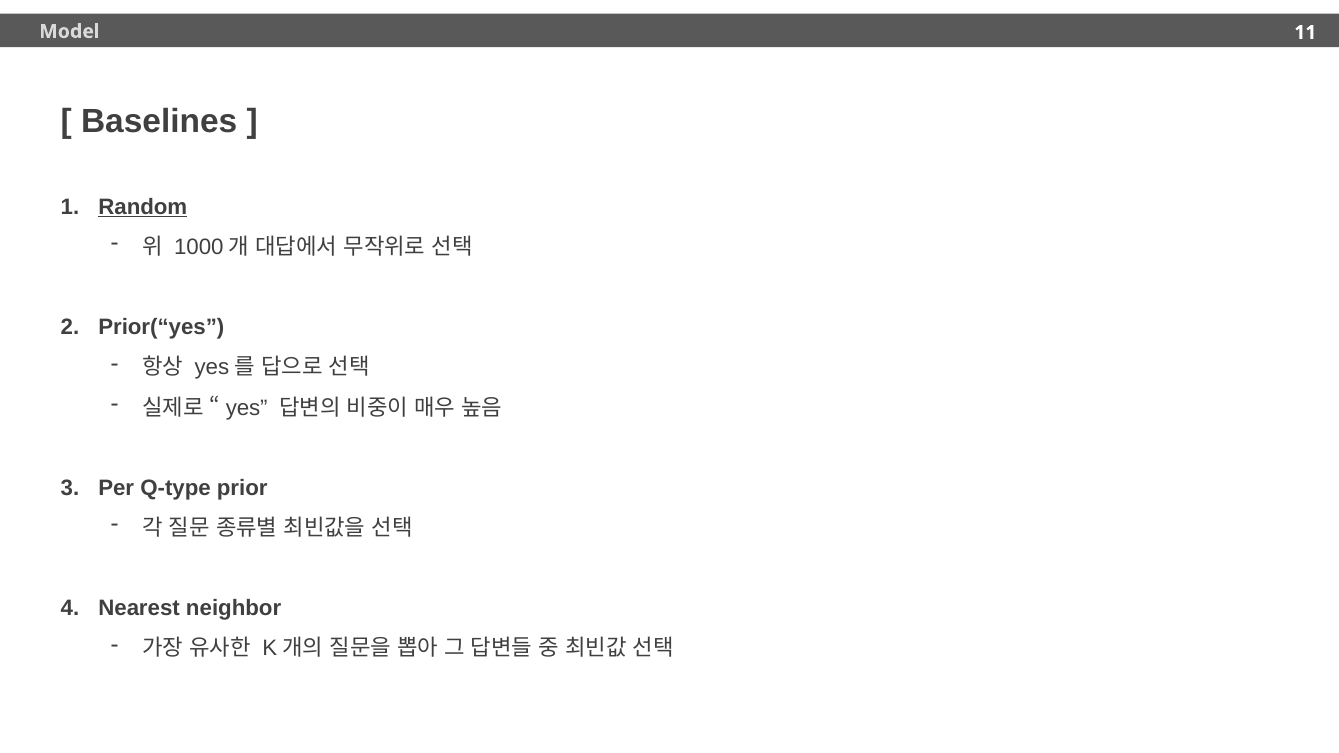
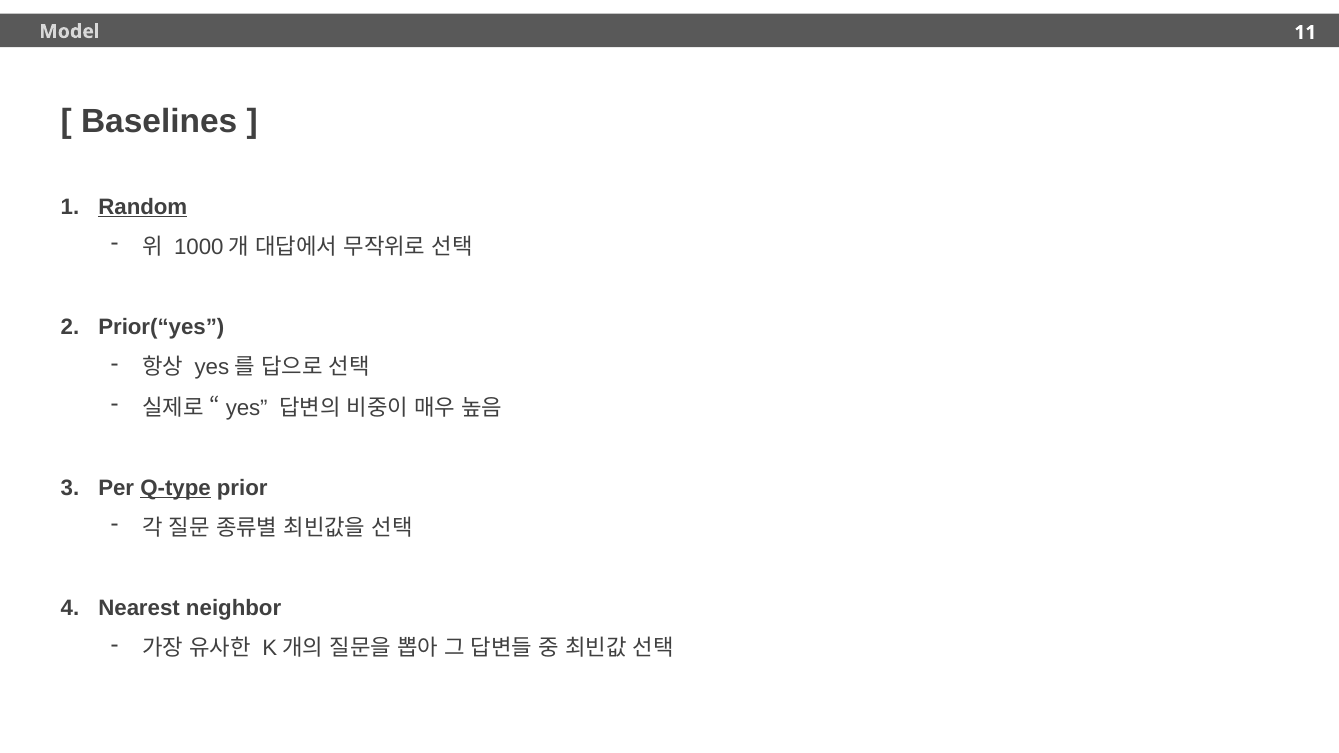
Q-type underline: none -> present
